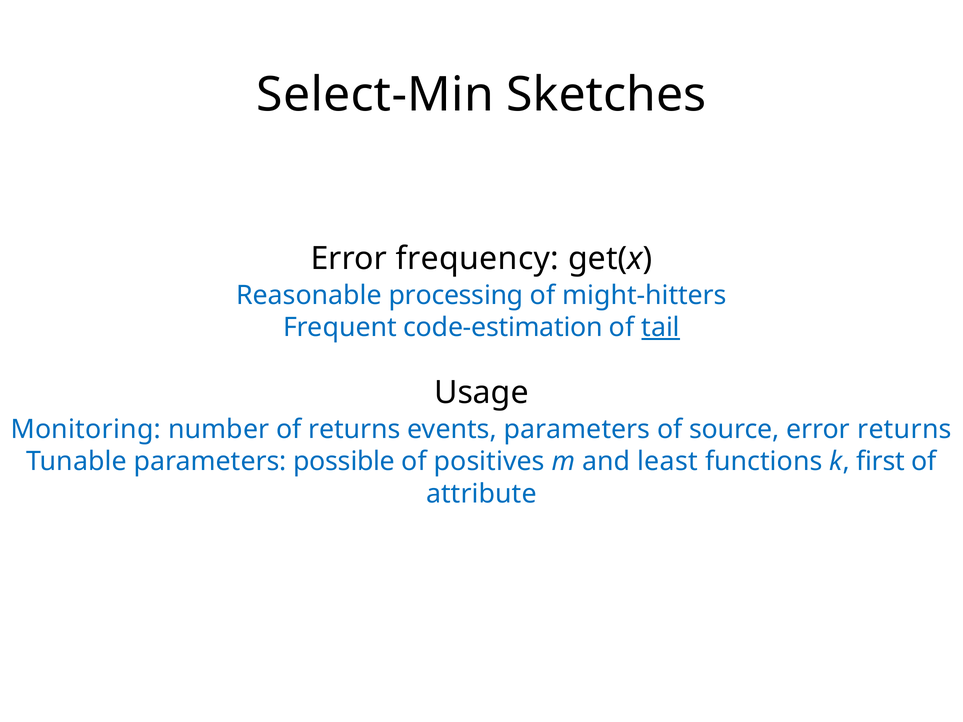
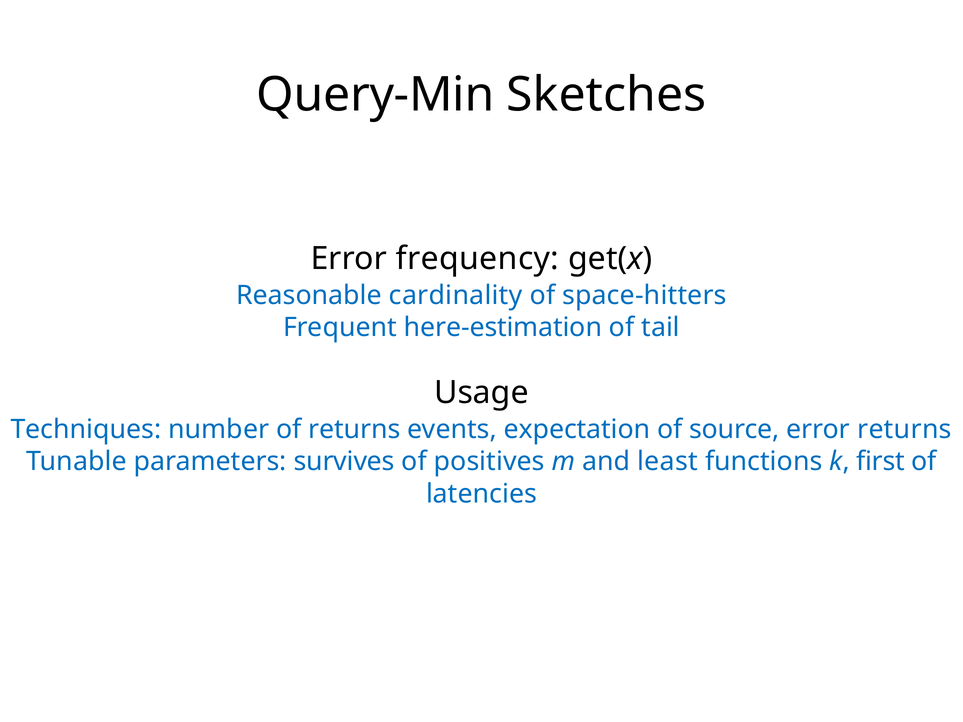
Select-Min: Select-Min -> Query-Min
processing: processing -> cardinality
might-hitters: might-hitters -> space-hitters
code-estimation: code-estimation -> here-estimation
tail underline: present -> none
Monitoring: Monitoring -> Techniques
events parameters: parameters -> expectation
possible: possible -> survives
attribute: attribute -> latencies
